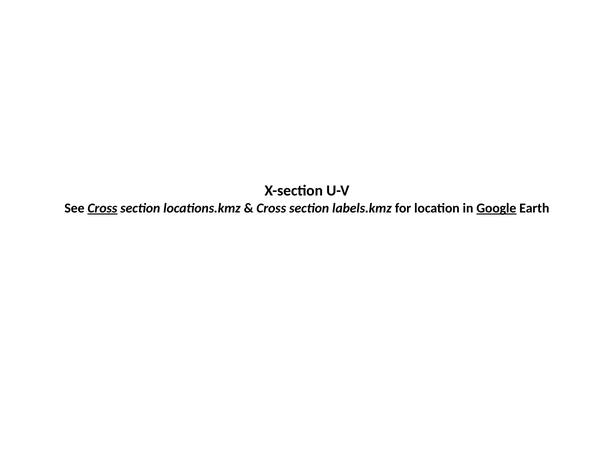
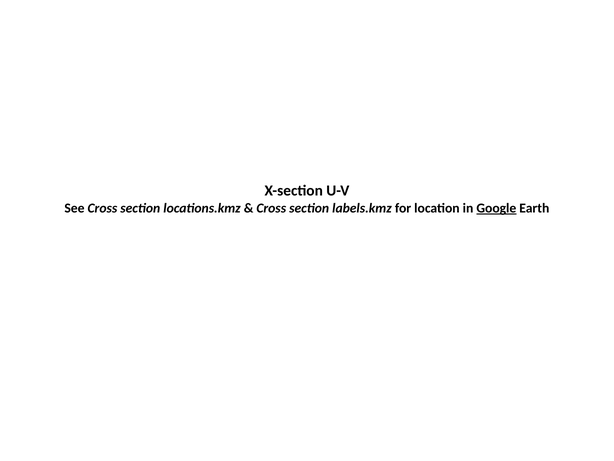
Cross at (102, 208) underline: present -> none
